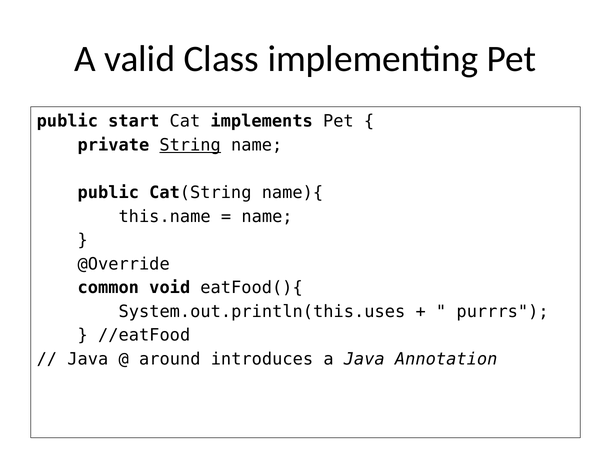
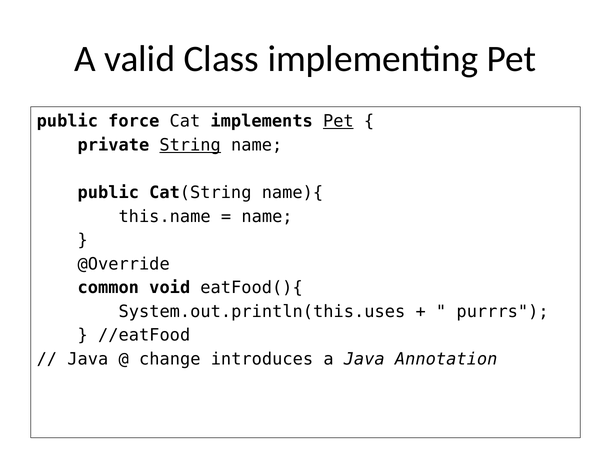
start: start -> force
Pet at (338, 121) underline: none -> present
around: around -> change
